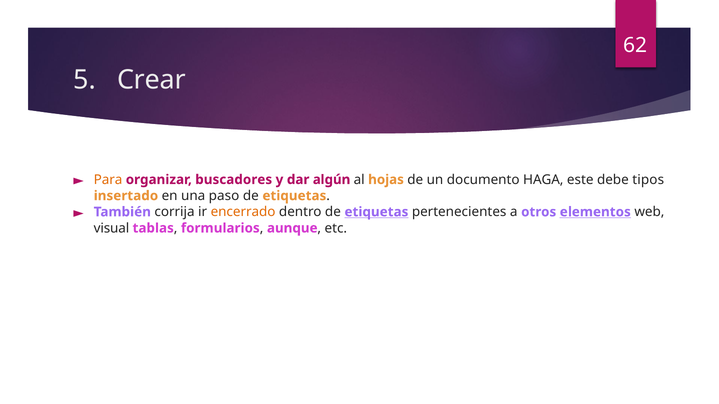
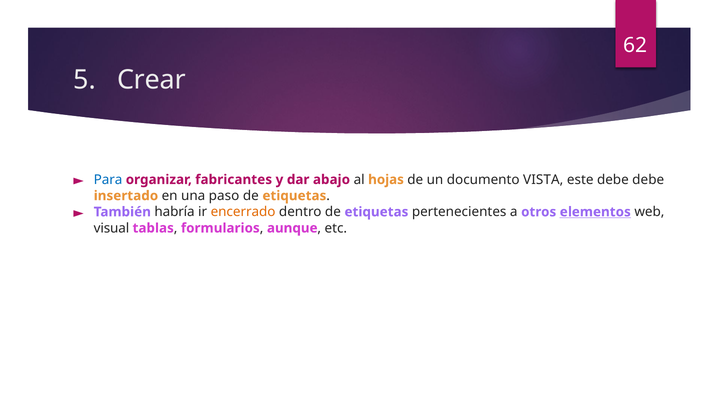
Para colour: orange -> blue
buscadores: buscadores -> fabricantes
algún: algún -> abajo
HAGA: HAGA -> VISTA
debe tipos: tipos -> debe
corrija: corrija -> habría
etiquetas at (376, 212) underline: present -> none
